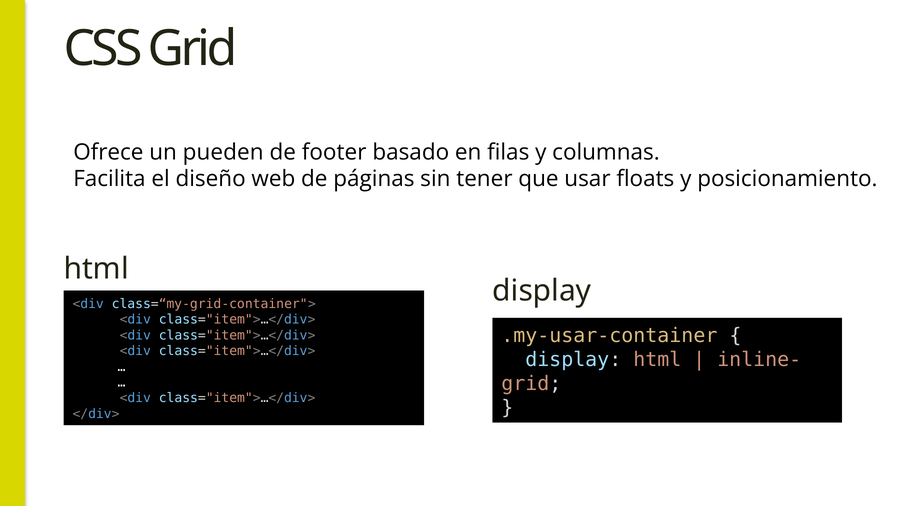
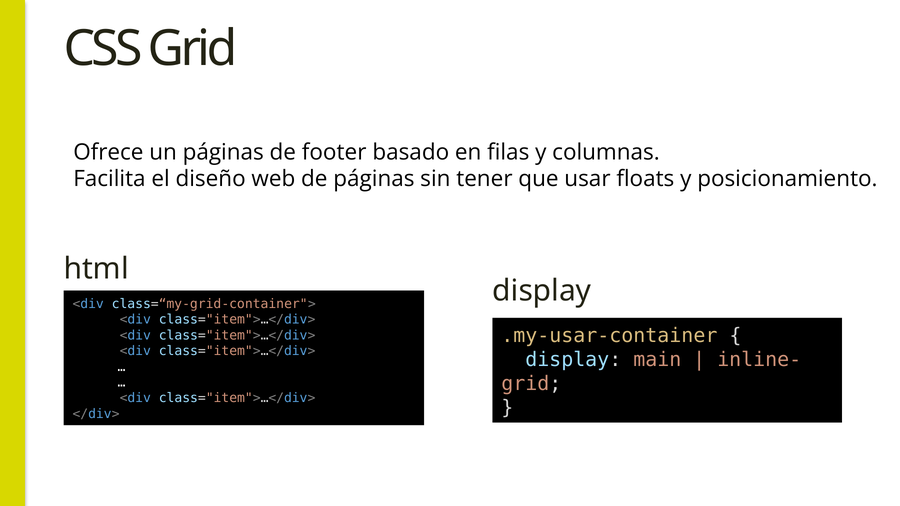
un pueden: pueden -> páginas
display html: html -> main
